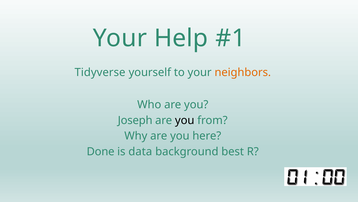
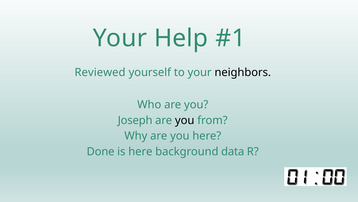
Tidyverse: Tidyverse -> Reviewed
neighbors colour: orange -> black
is data: data -> here
best: best -> data
